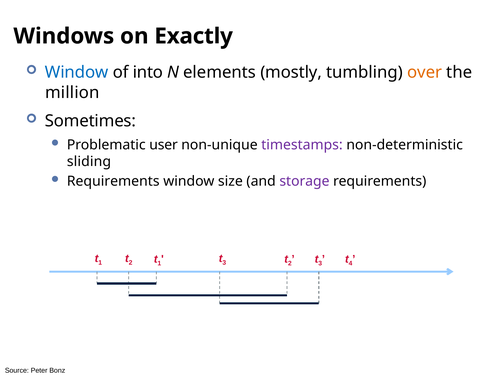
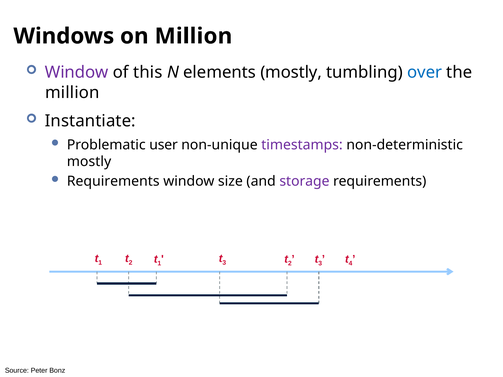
on Exactly: Exactly -> Million
Window at (77, 72) colour: blue -> purple
into: into -> this
over colour: orange -> blue
Sometimes: Sometimes -> Instantiate
sliding at (89, 162): sliding -> mostly
